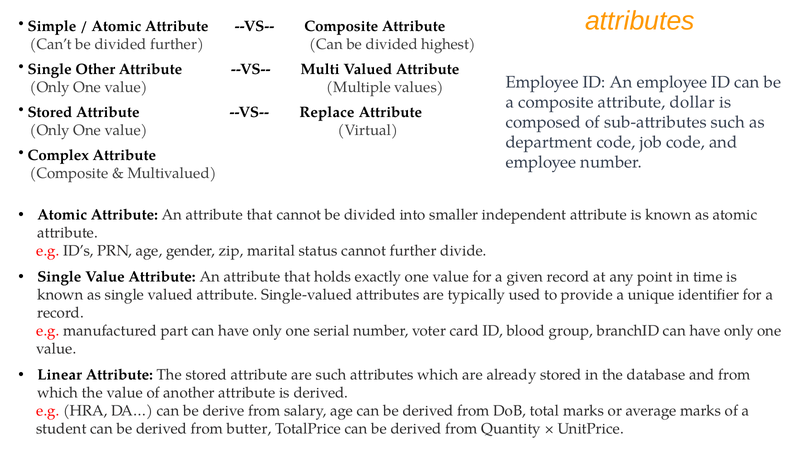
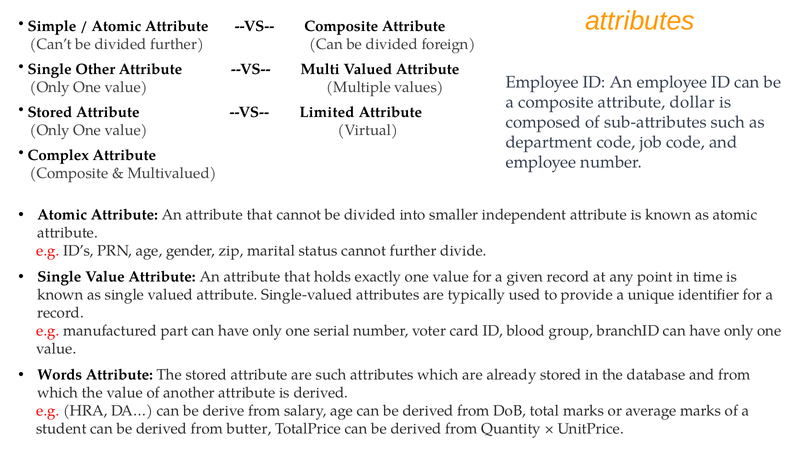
highest: highest -> foreign
Replace: Replace -> Limited
Linear: Linear -> Words
